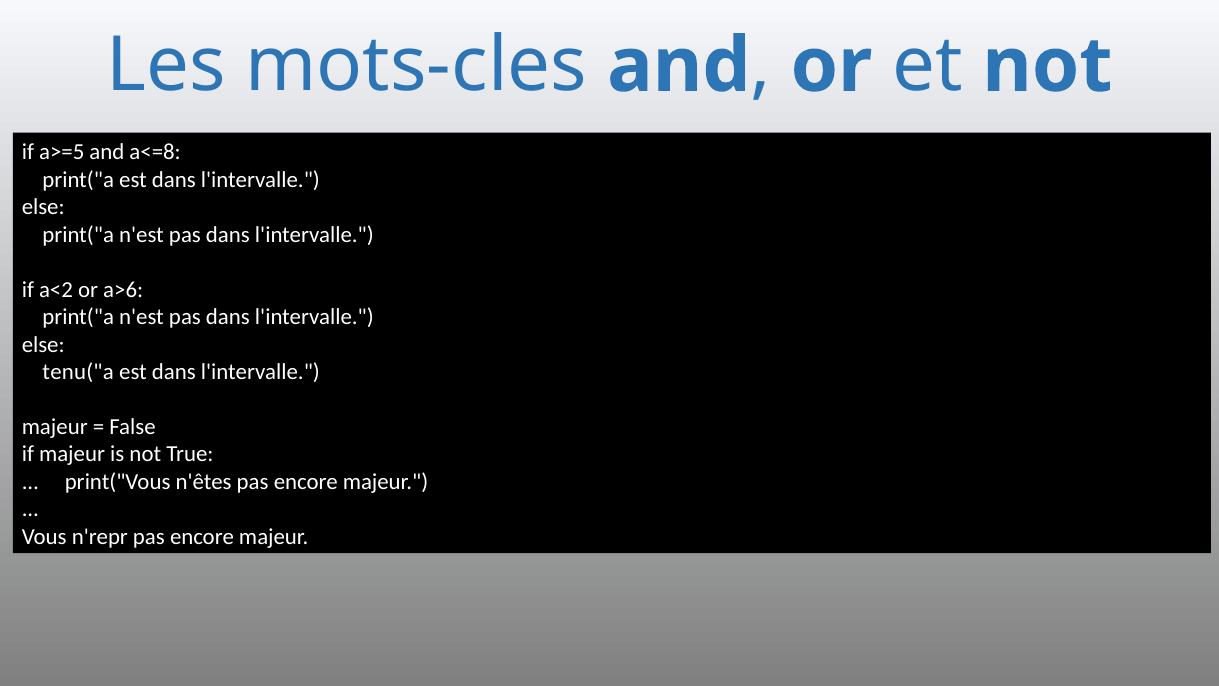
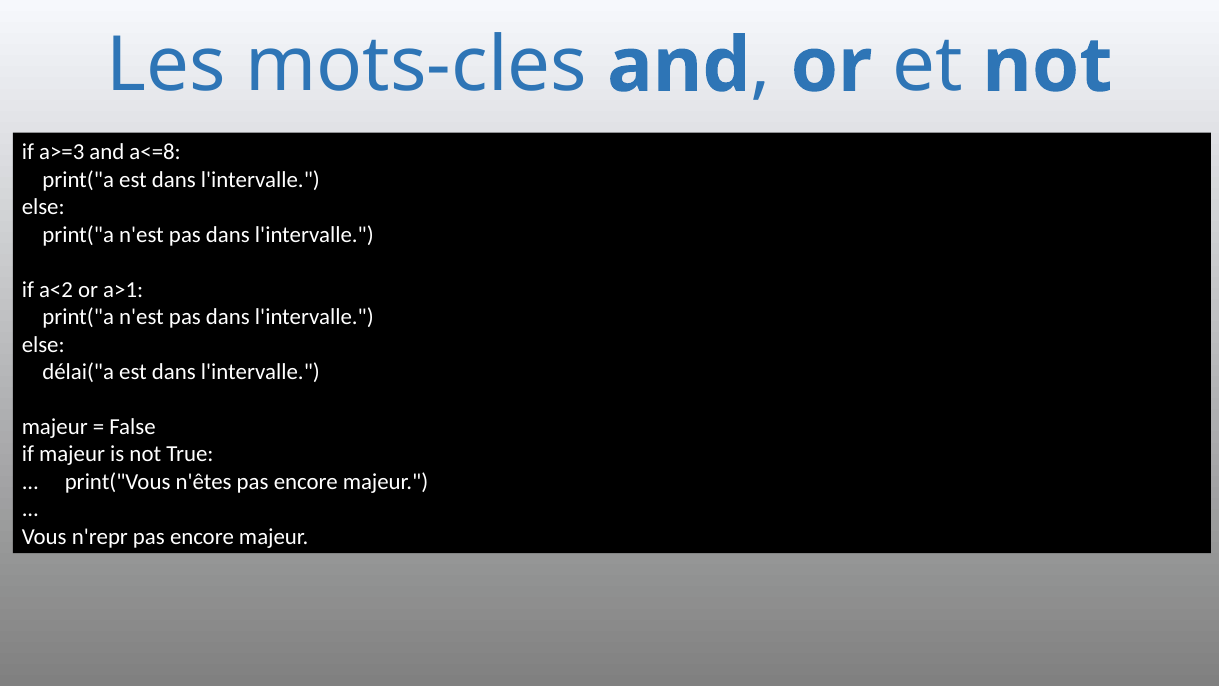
a>=5: a>=5 -> a>=3
a>6: a>6 -> a>1
tenu("a: tenu("a -> délai("a
